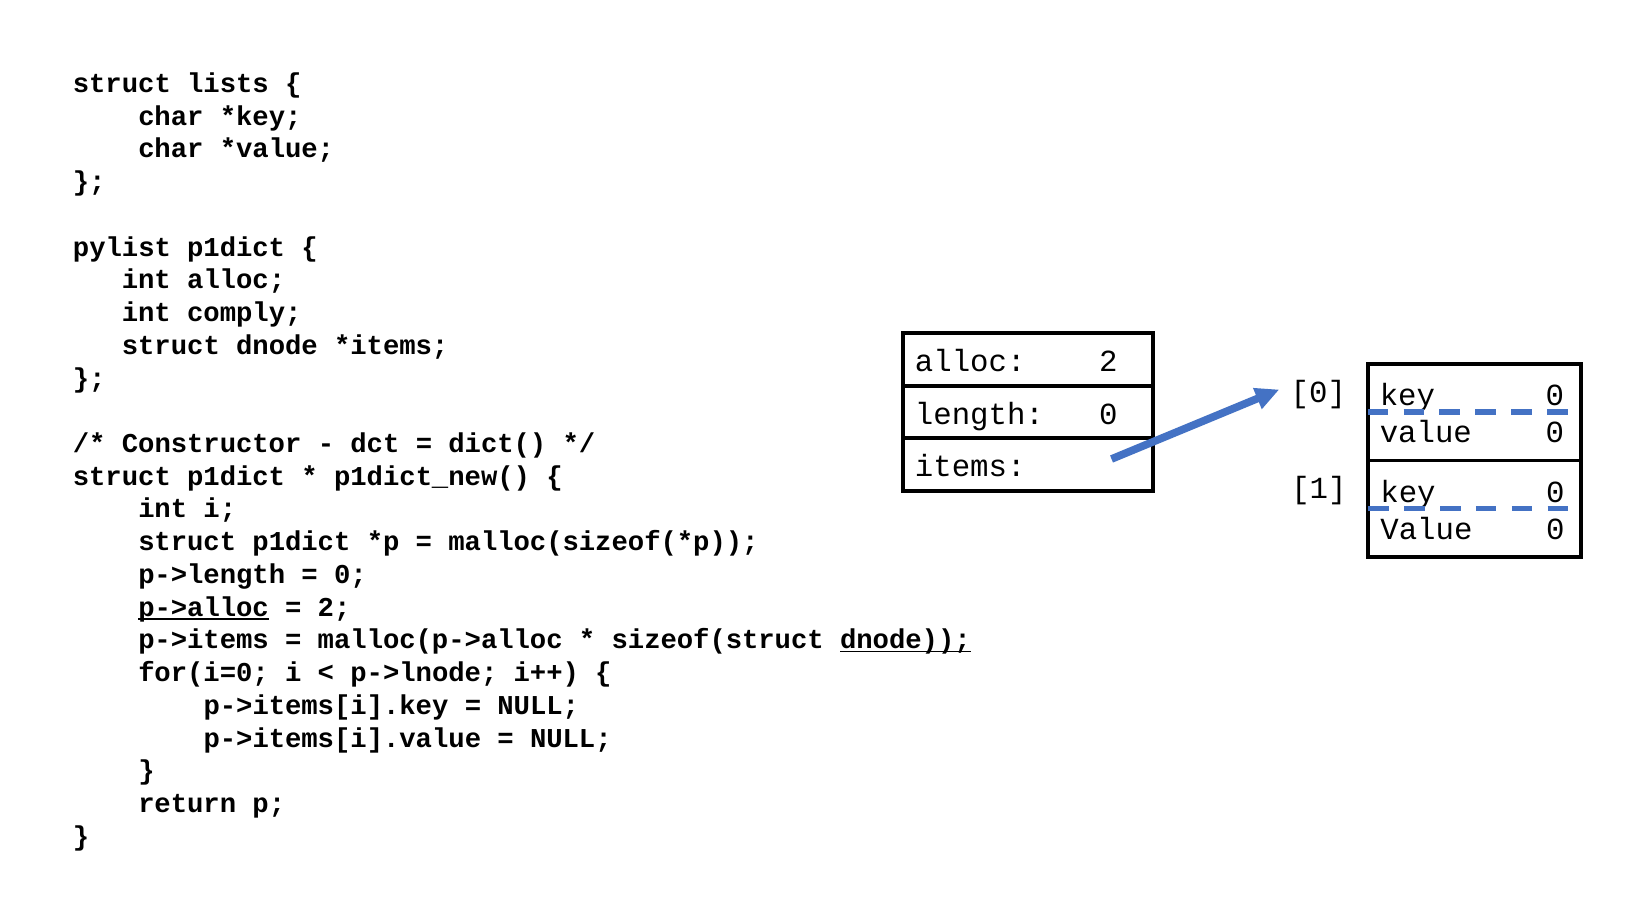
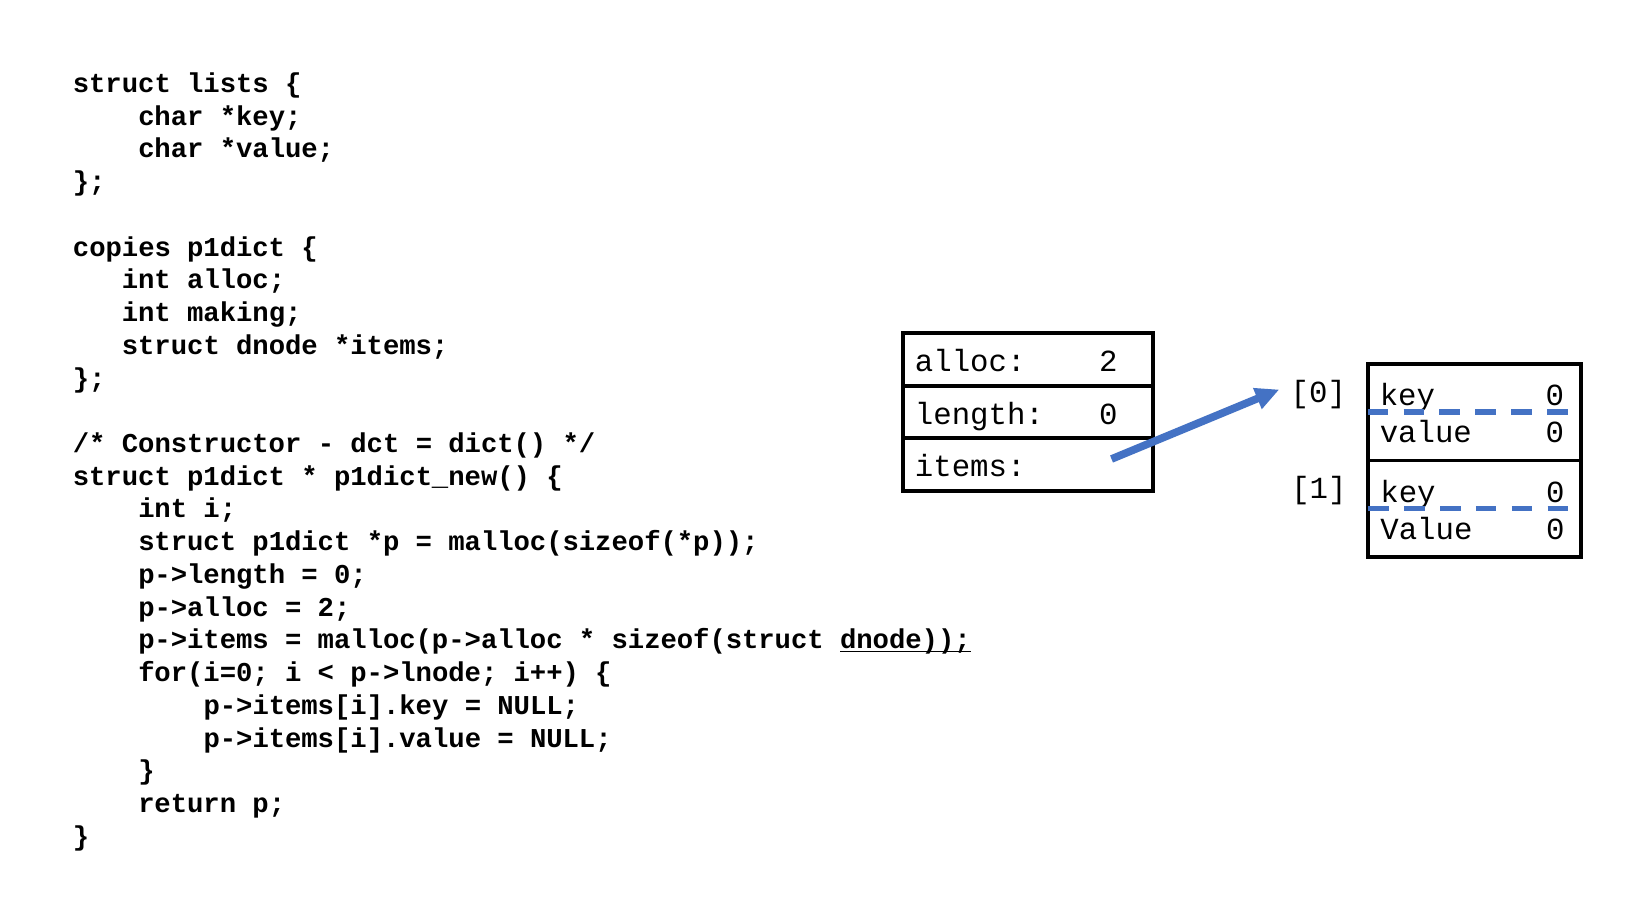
pylist: pylist -> copies
comply: comply -> making
p->alloc underline: present -> none
